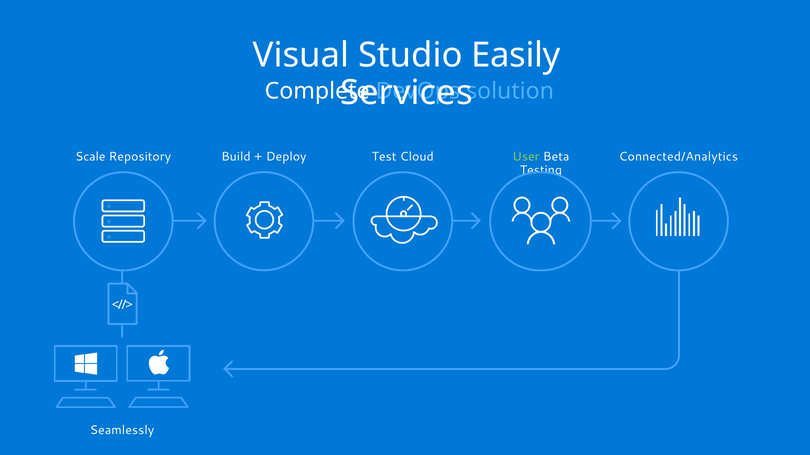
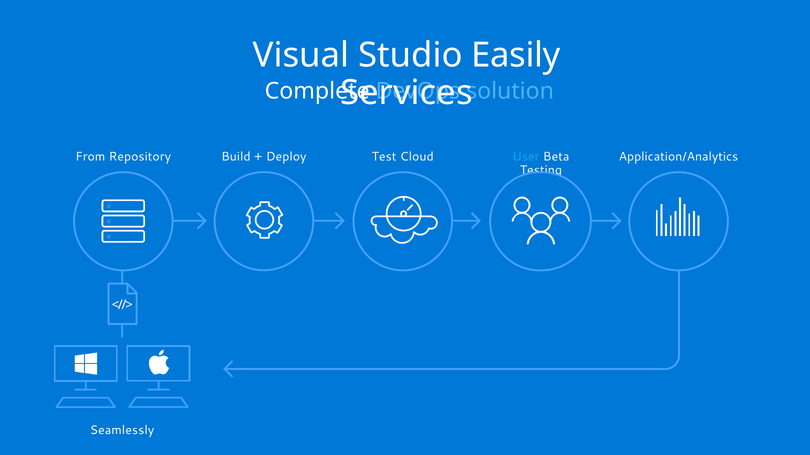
Scale: Scale -> From
User colour: light green -> light blue
Connected/Analytics: Connected/Analytics -> Application/Analytics
